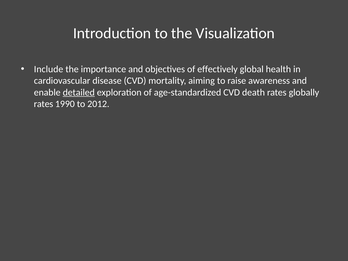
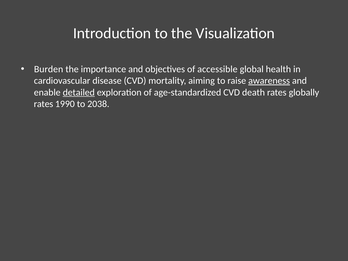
Include: Include -> Burden
effectively: effectively -> accessible
awareness underline: none -> present
2012: 2012 -> 2038
